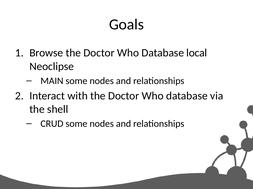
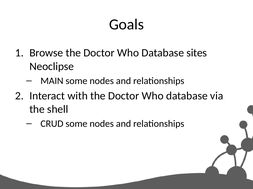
local: local -> sites
